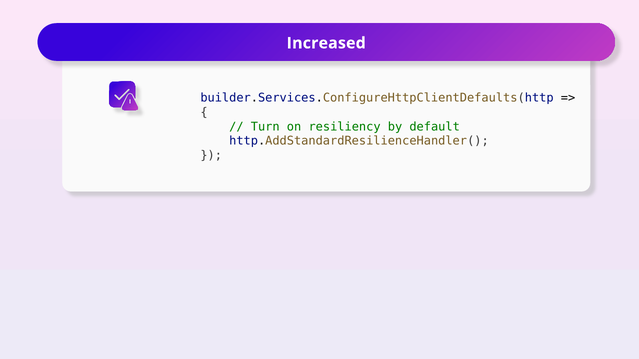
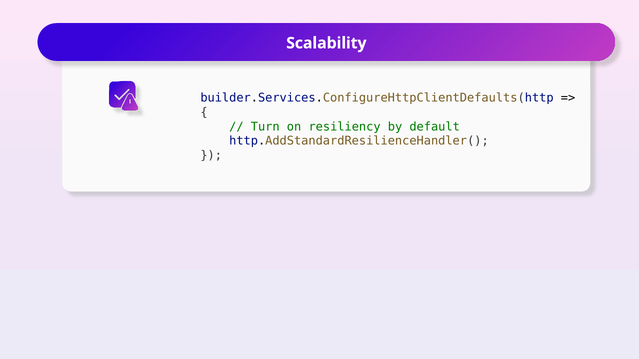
Increased: Increased -> Scalability
